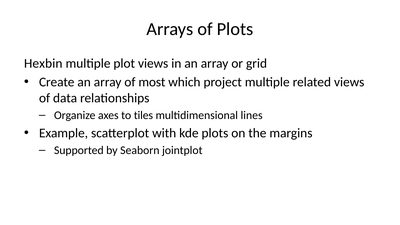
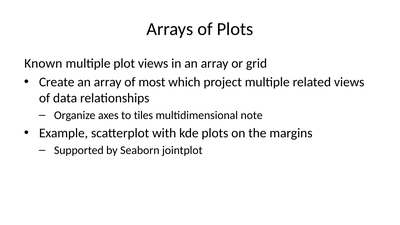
Hexbin: Hexbin -> Known
lines: lines -> note
